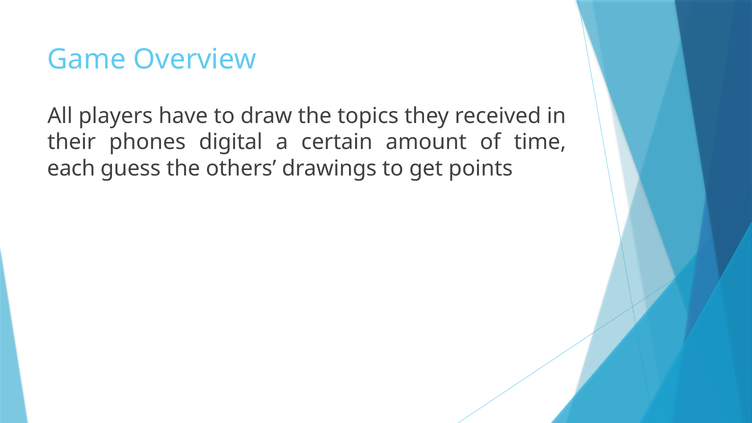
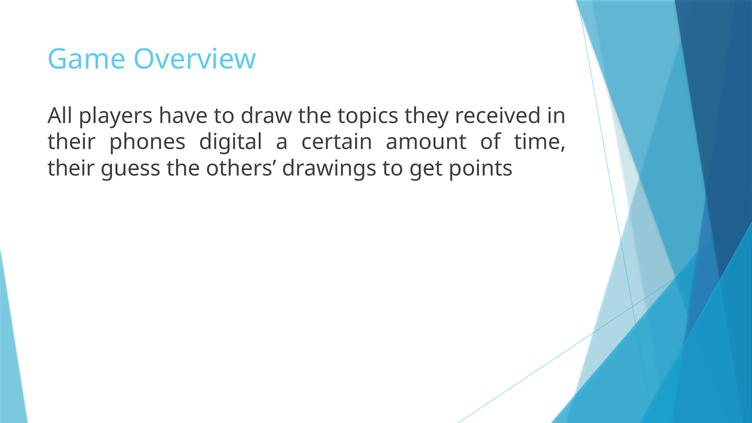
each at (71, 168): each -> their
